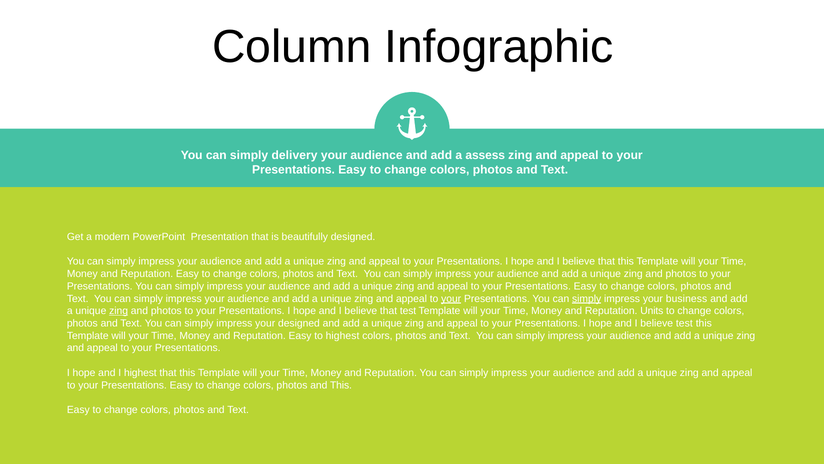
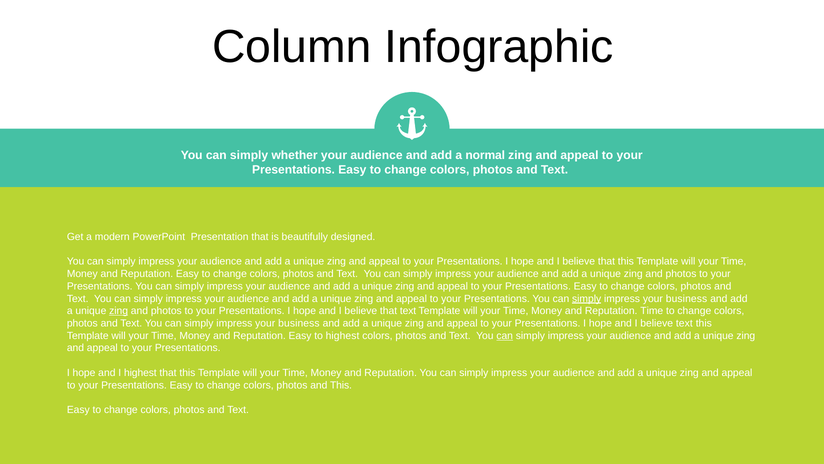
delivery: delivery -> whether
assess: assess -> normal
your at (451, 298) underline: present -> none
that test: test -> text
Reputation Units: Units -> Time
designed at (299, 323): designed -> business
believe test: test -> text
can at (505, 335) underline: none -> present
